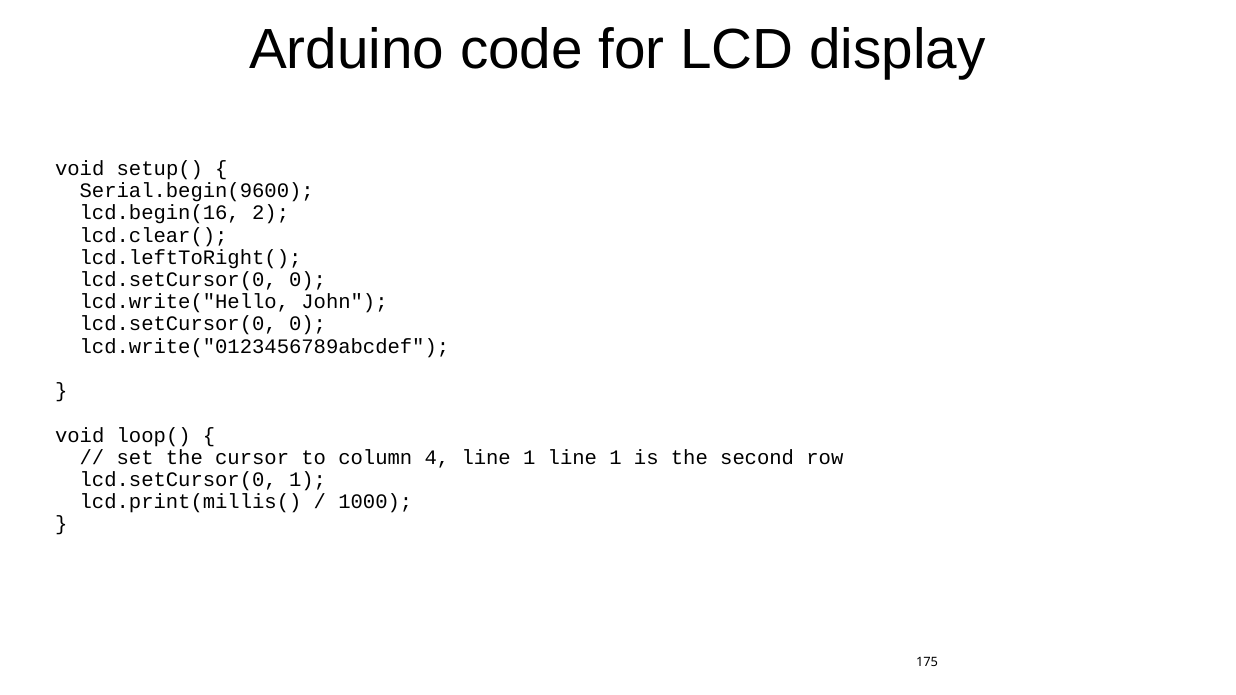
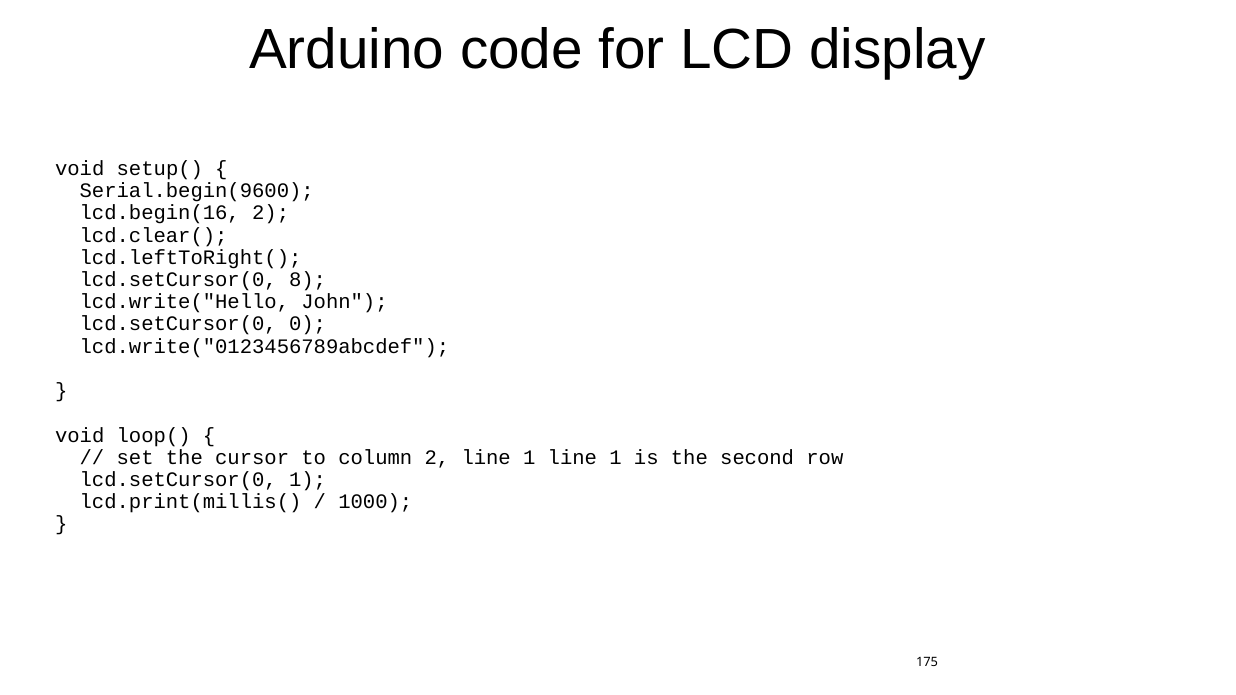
0 at (308, 280): 0 -> 8
column 4: 4 -> 2
